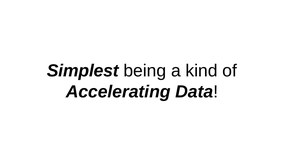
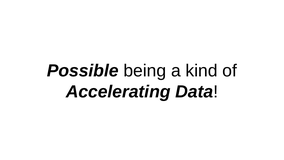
Simplest: Simplest -> Possible
